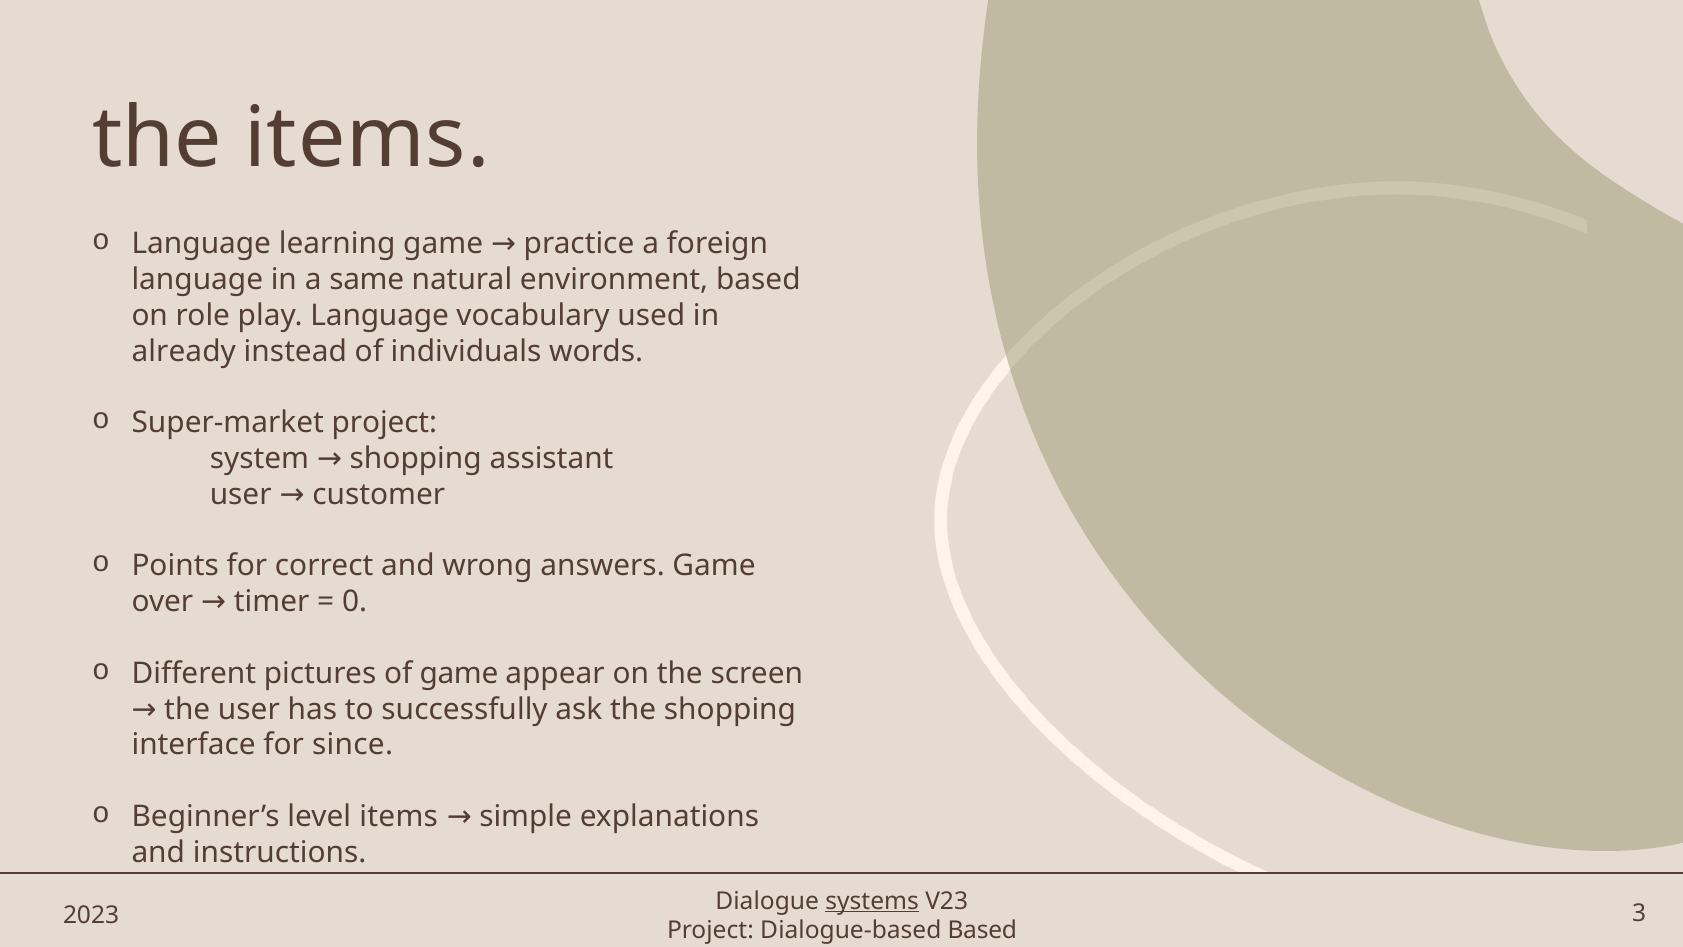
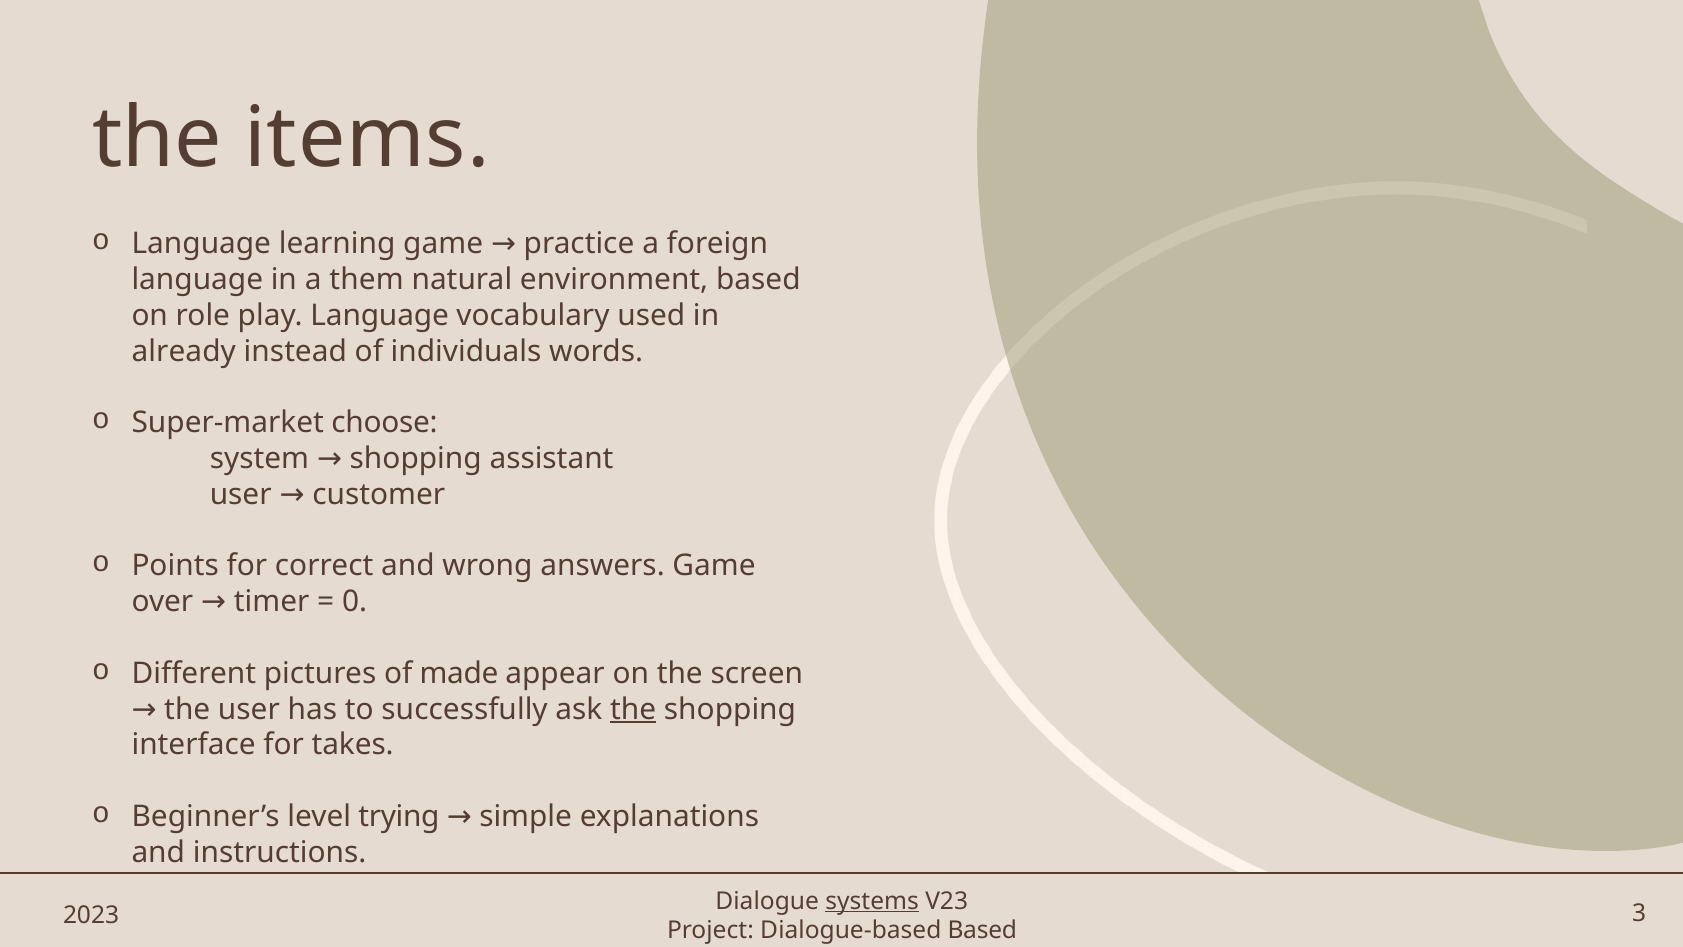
same: same -> them
Super-market project: project -> choose
of game: game -> made
the at (633, 709) underline: none -> present
since: since -> takes
level items: items -> trying
